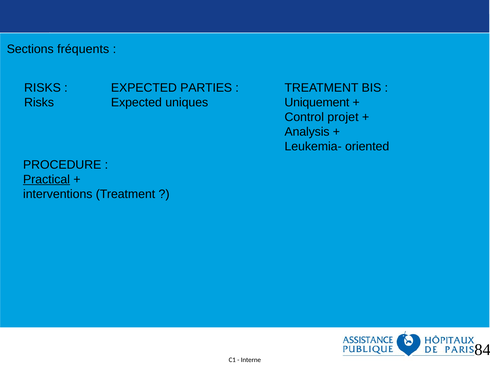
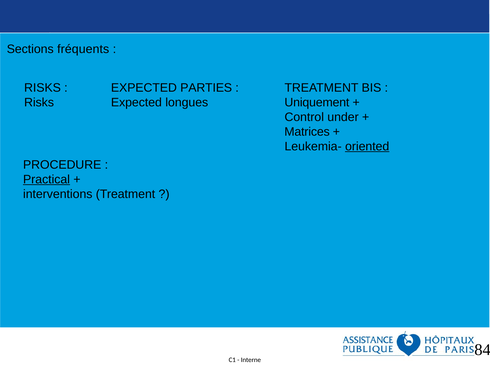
uniques: uniques -> longues
projet: projet -> under
Analysis: Analysis -> Matrices
oriented underline: none -> present
